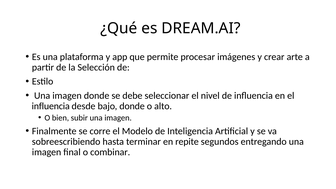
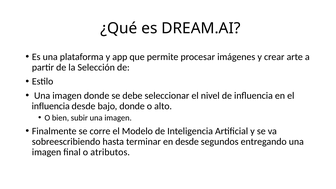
en repite: repite -> desde
combinar: combinar -> atributos
